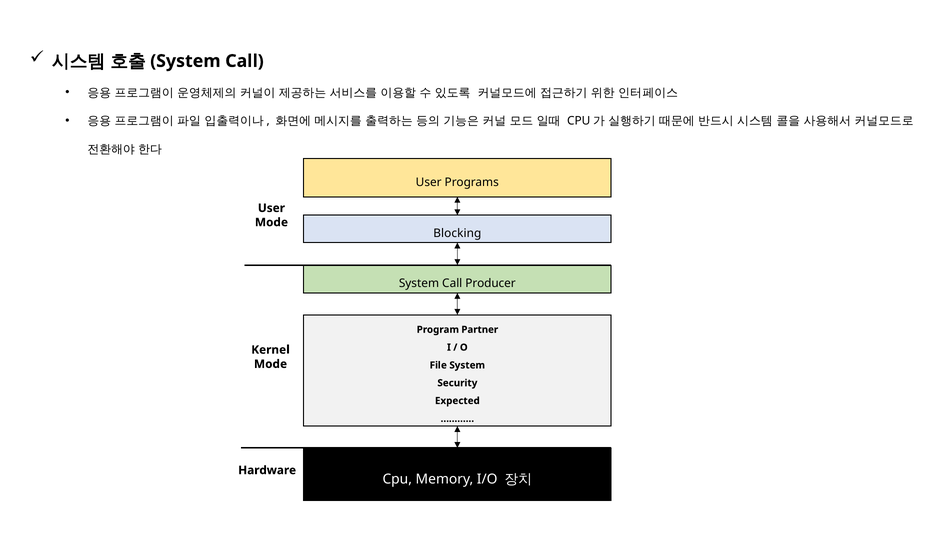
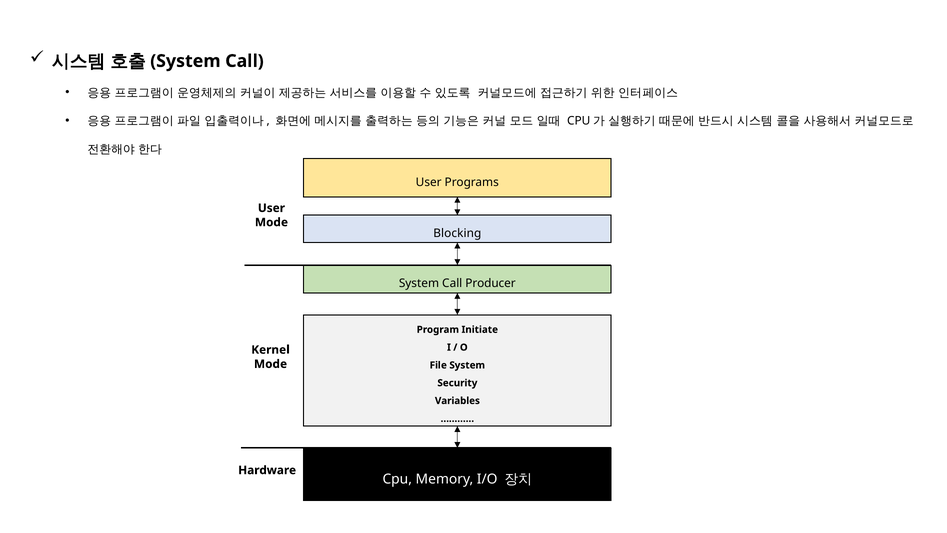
Partner: Partner -> Initiate
Expected: Expected -> Variables
